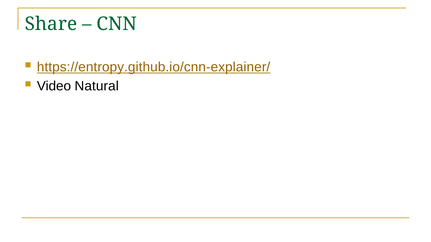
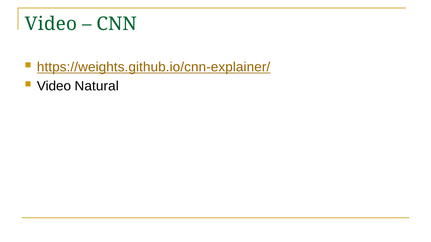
Share at (51, 24): Share -> Video
https://entropy.github.io/cnn-explainer/: https://entropy.github.io/cnn-explainer/ -> https://weights.github.io/cnn-explainer/
